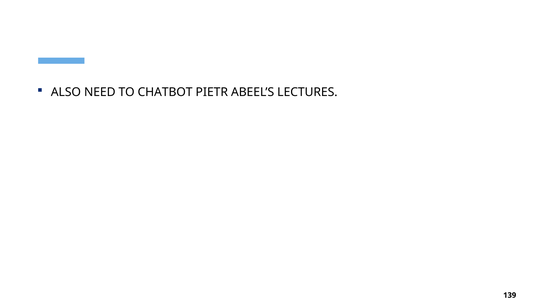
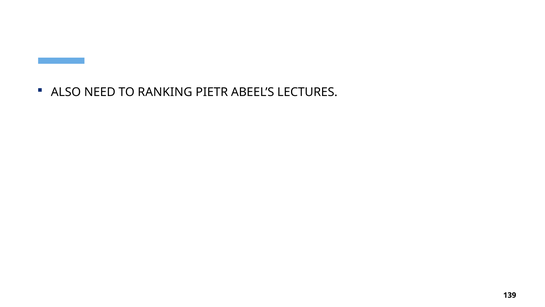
CHATBOT: CHATBOT -> RANKING
